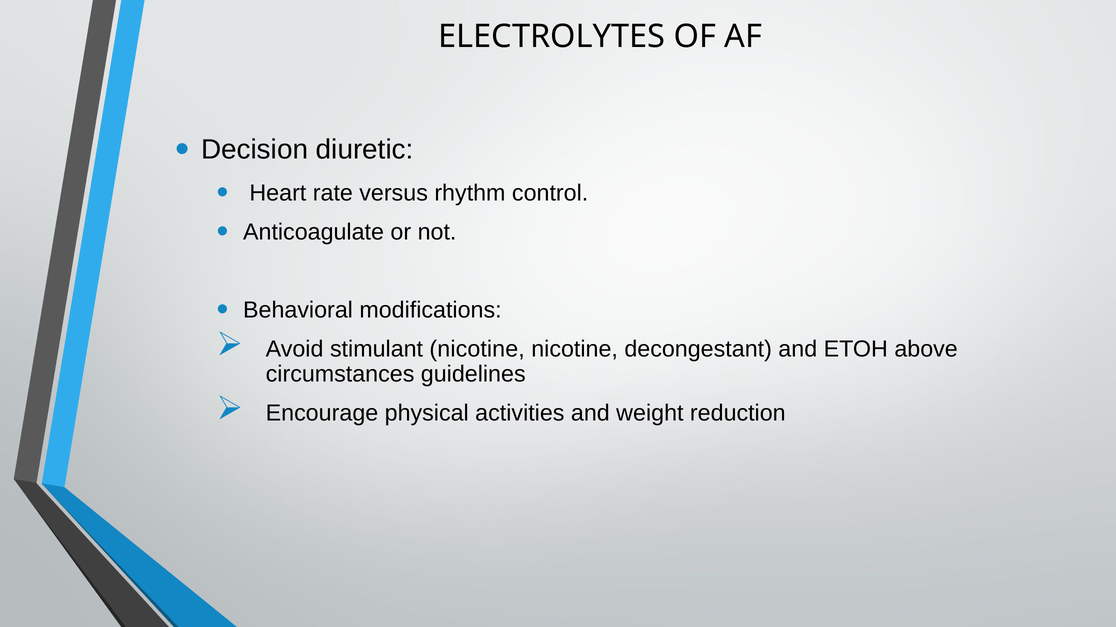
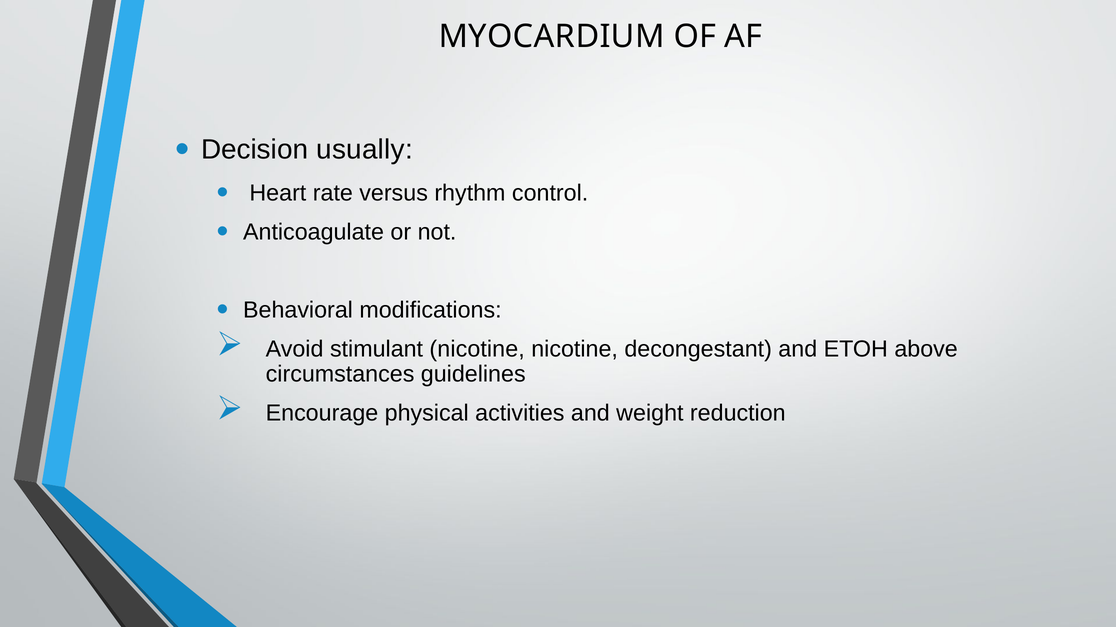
ELECTROLYTES: ELECTROLYTES -> MYOCARDIUM
diuretic: diuretic -> usually
